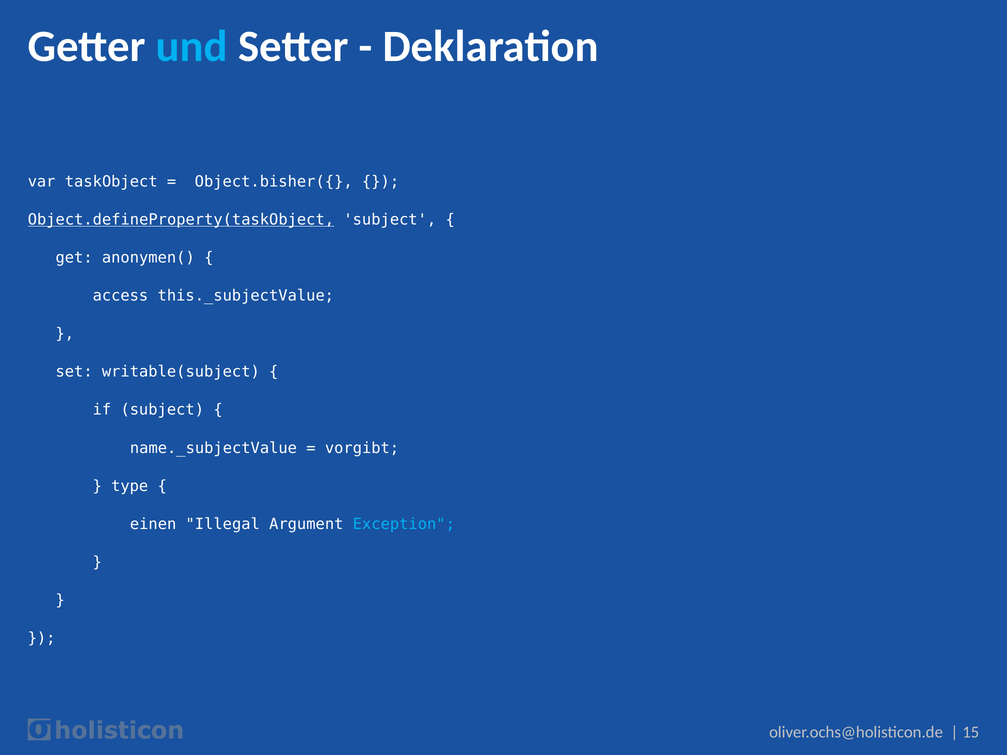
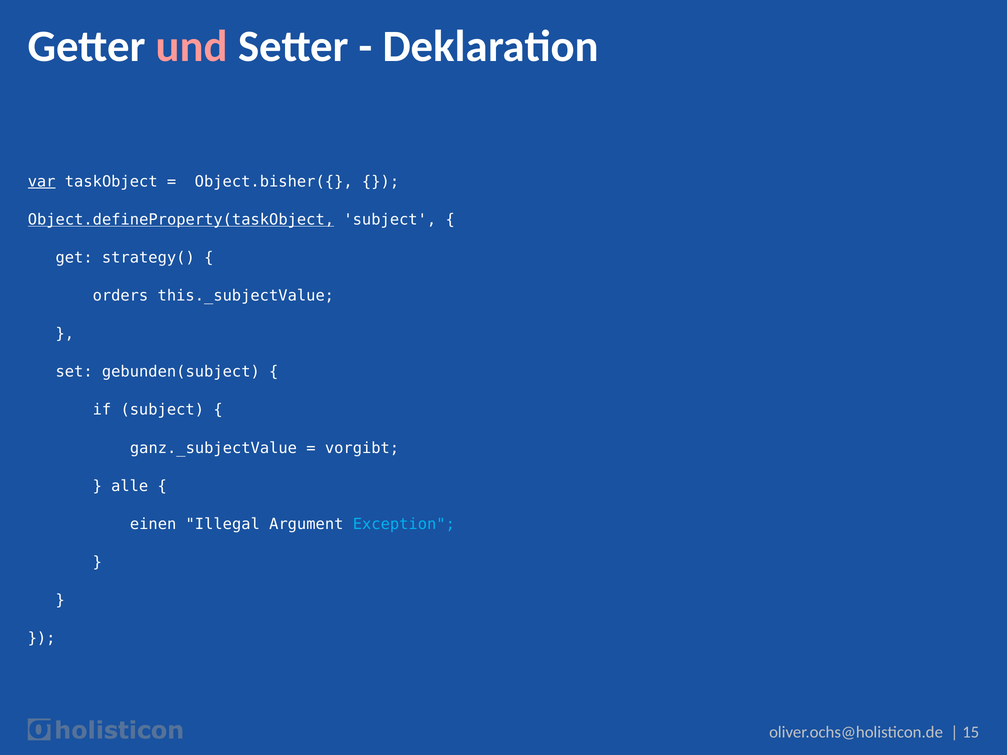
und colour: light blue -> pink
var underline: none -> present
anonymen(: anonymen( -> strategy(
access: access -> orders
writable(subject: writable(subject -> gebunden(subject
name._subjectValue: name._subjectValue -> ganz._subjectValue
type: type -> alle
